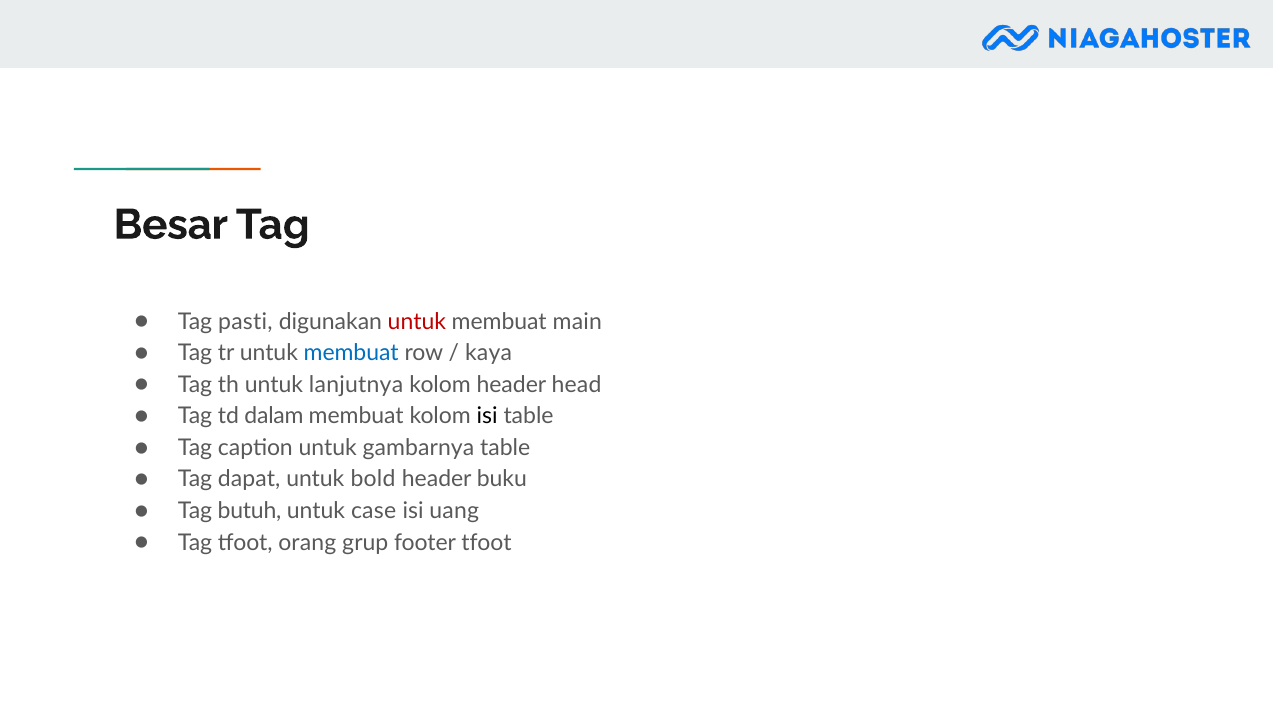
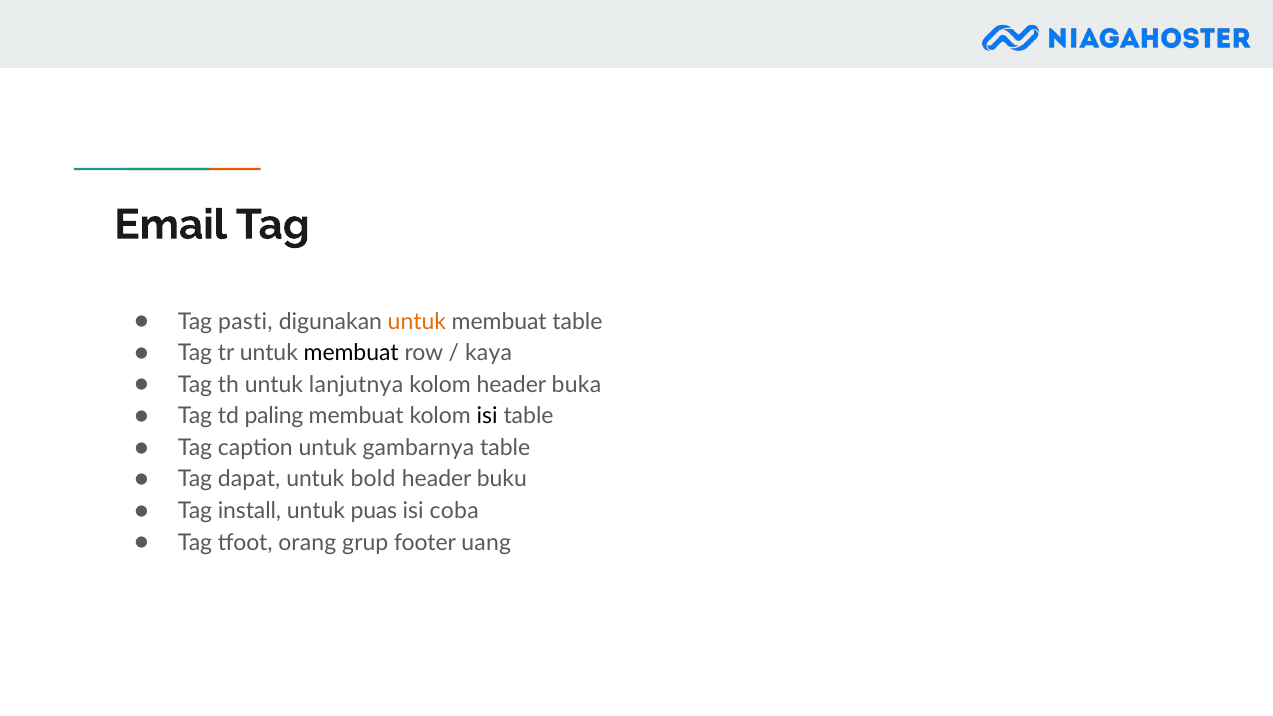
Besar: Besar -> Email
untuk at (417, 322) colour: red -> orange
membuat main: main -> table
membuat at (351, 353) colour: blue -> black
head: head -> buka
dalam: dalam -> paling
butuh: butuh -> install
case: case -> puas
uang: uang -> coba
footer tfoot: tfoot -> uang
